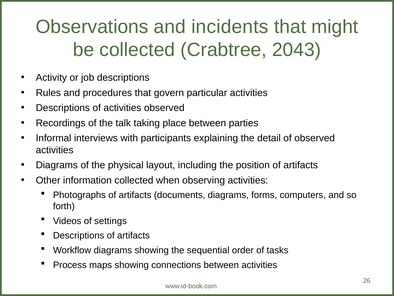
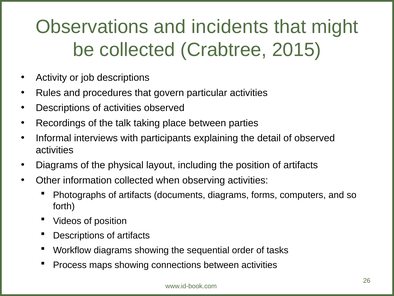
2043: 2043 -> 2015
of settings: settings -> position
